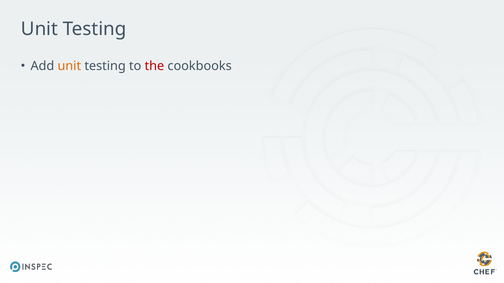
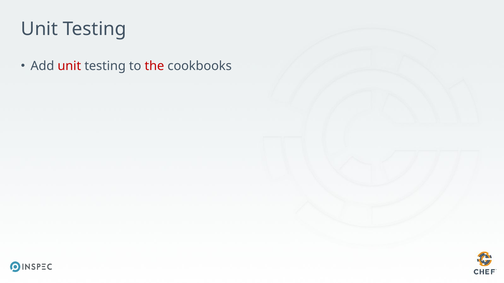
unit at (69, 66) colour: orange -> red
